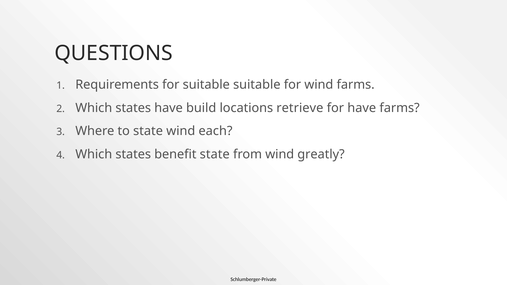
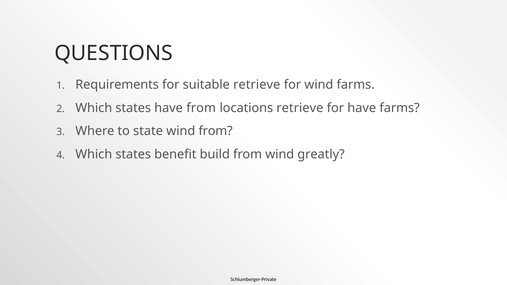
suitable suitable: suitable -> retrieve
have build: build -> from
wind each: each -> from
benefit state: state -> build
